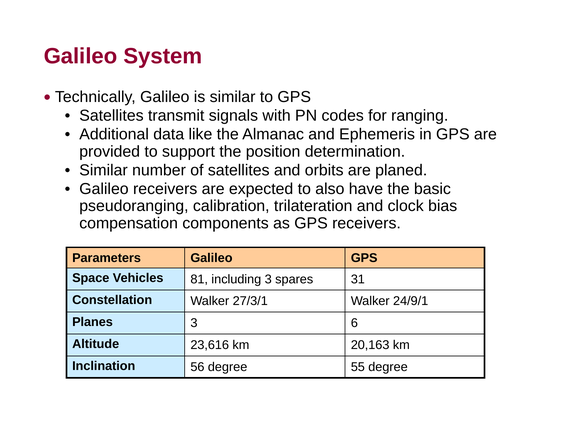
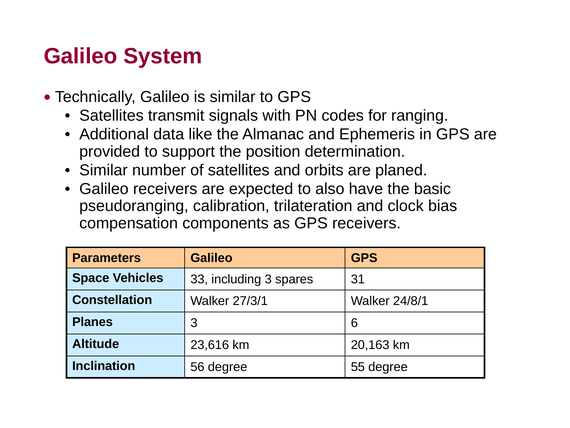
81: 81 -> 33
24/9/1: 24/9/1 -> 24/8/1
